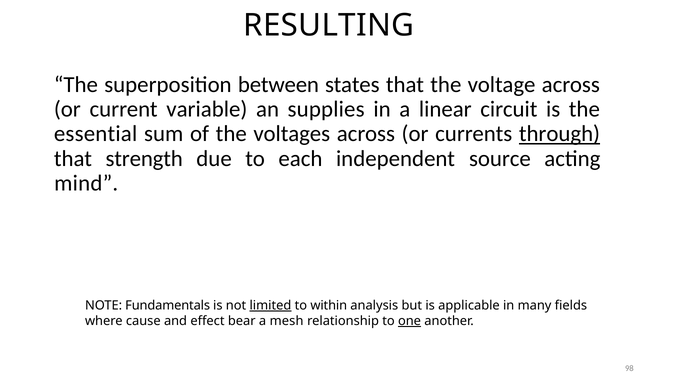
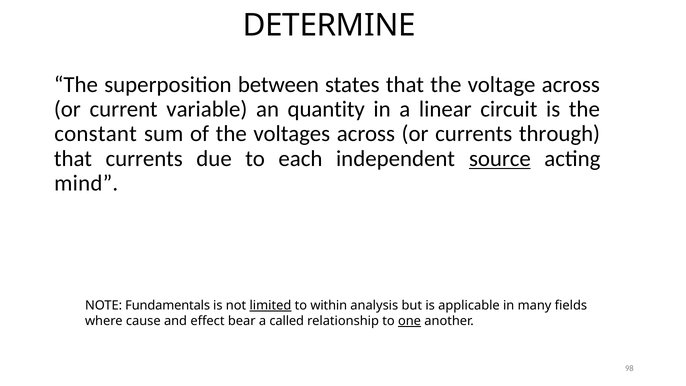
RESULTING: RESULTING -> DETERMINE
supplies: supplies -> quantity
essential: essential -> constant
through underline: present -> none
that strength: strength -> currents
source underline: none -> present
mesh: mesh -> called
